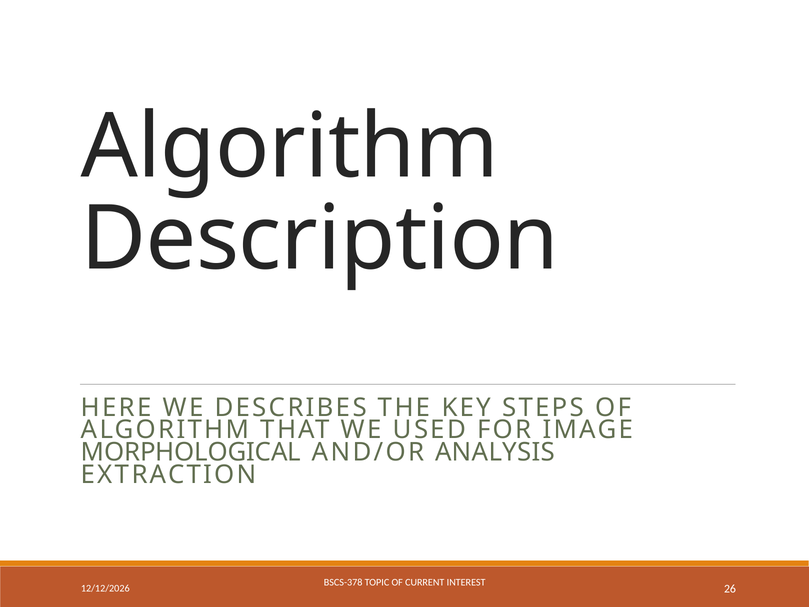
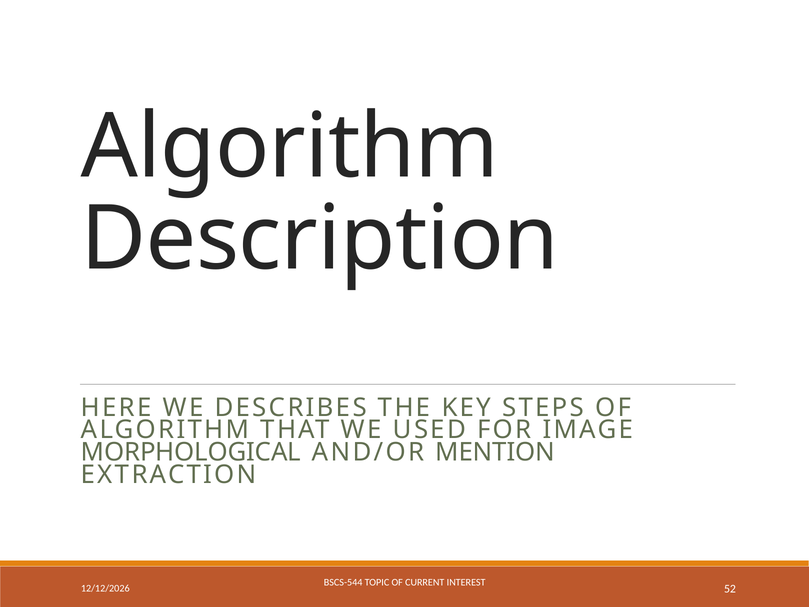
ANALYSIS: ANALYSIS -> MENTION
BSCS-378: BSCS-378 -> BSCS-544
26: 26 -> 52
